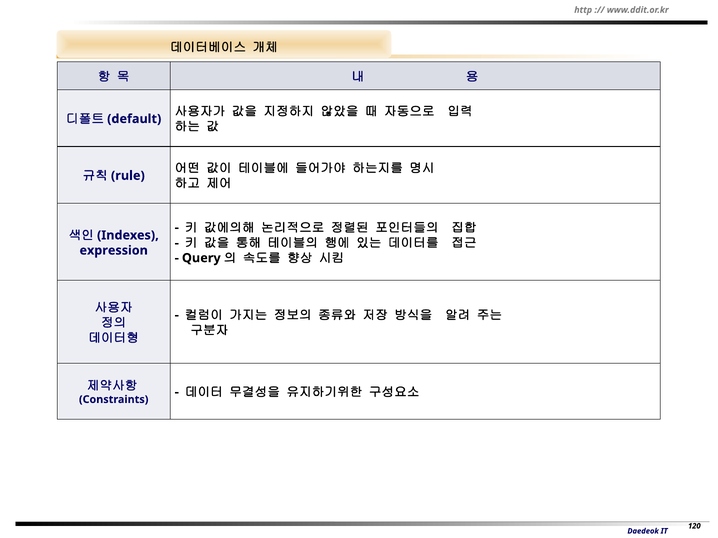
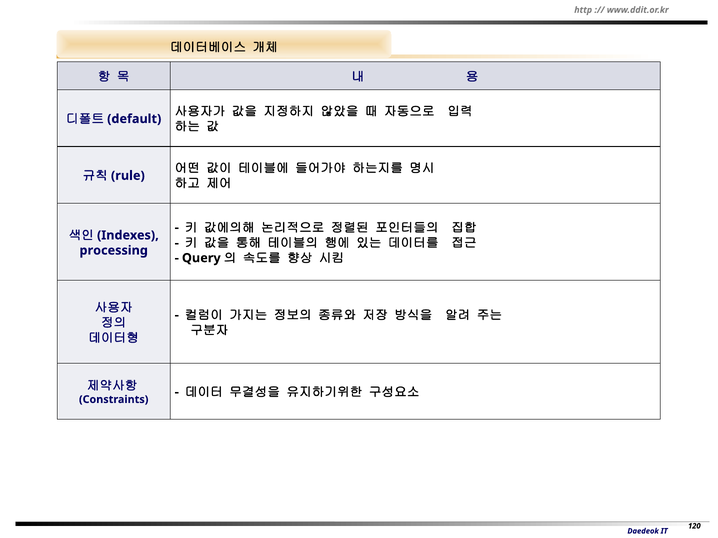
expression: expression -> processing
